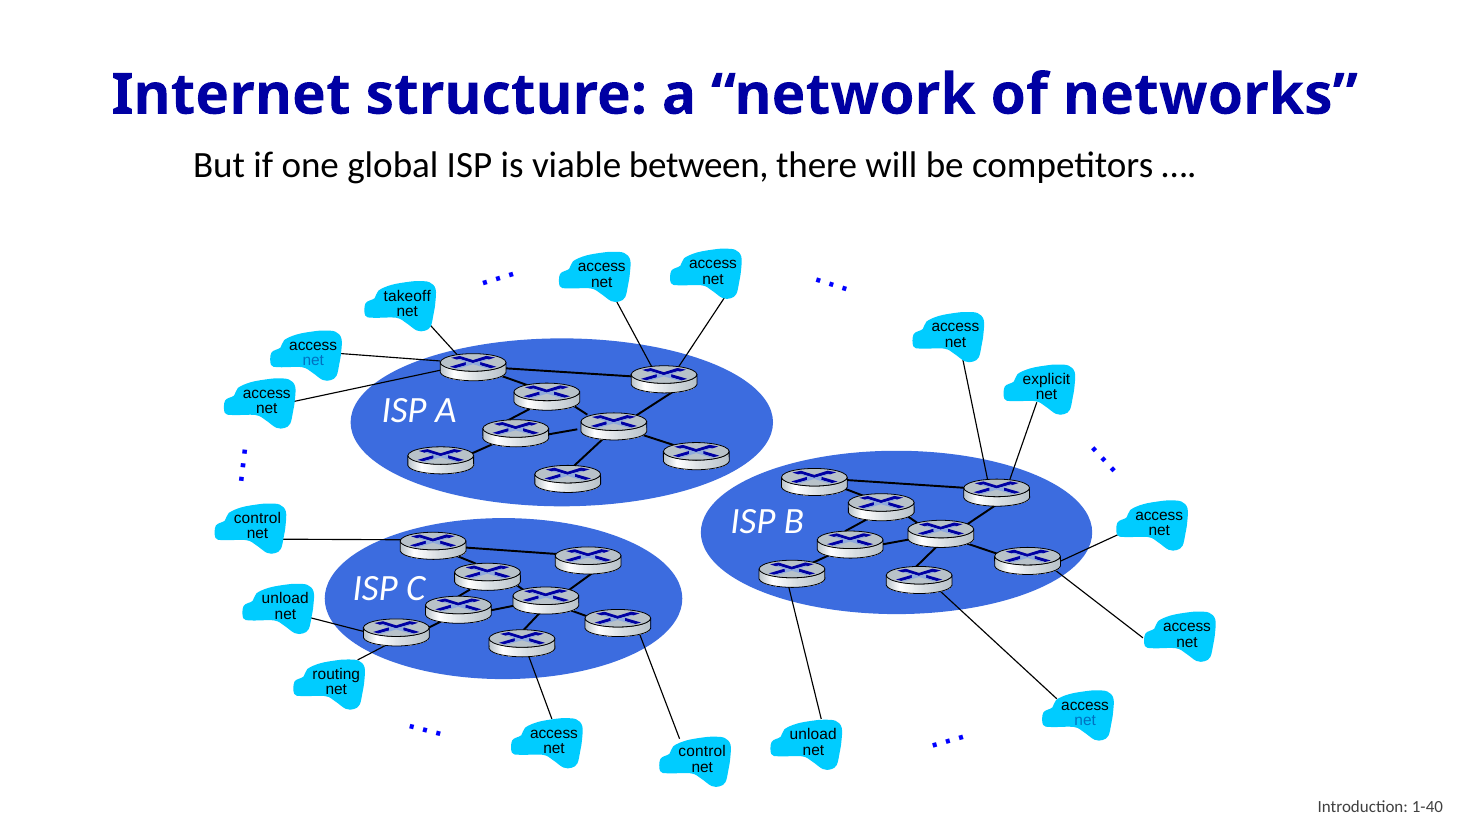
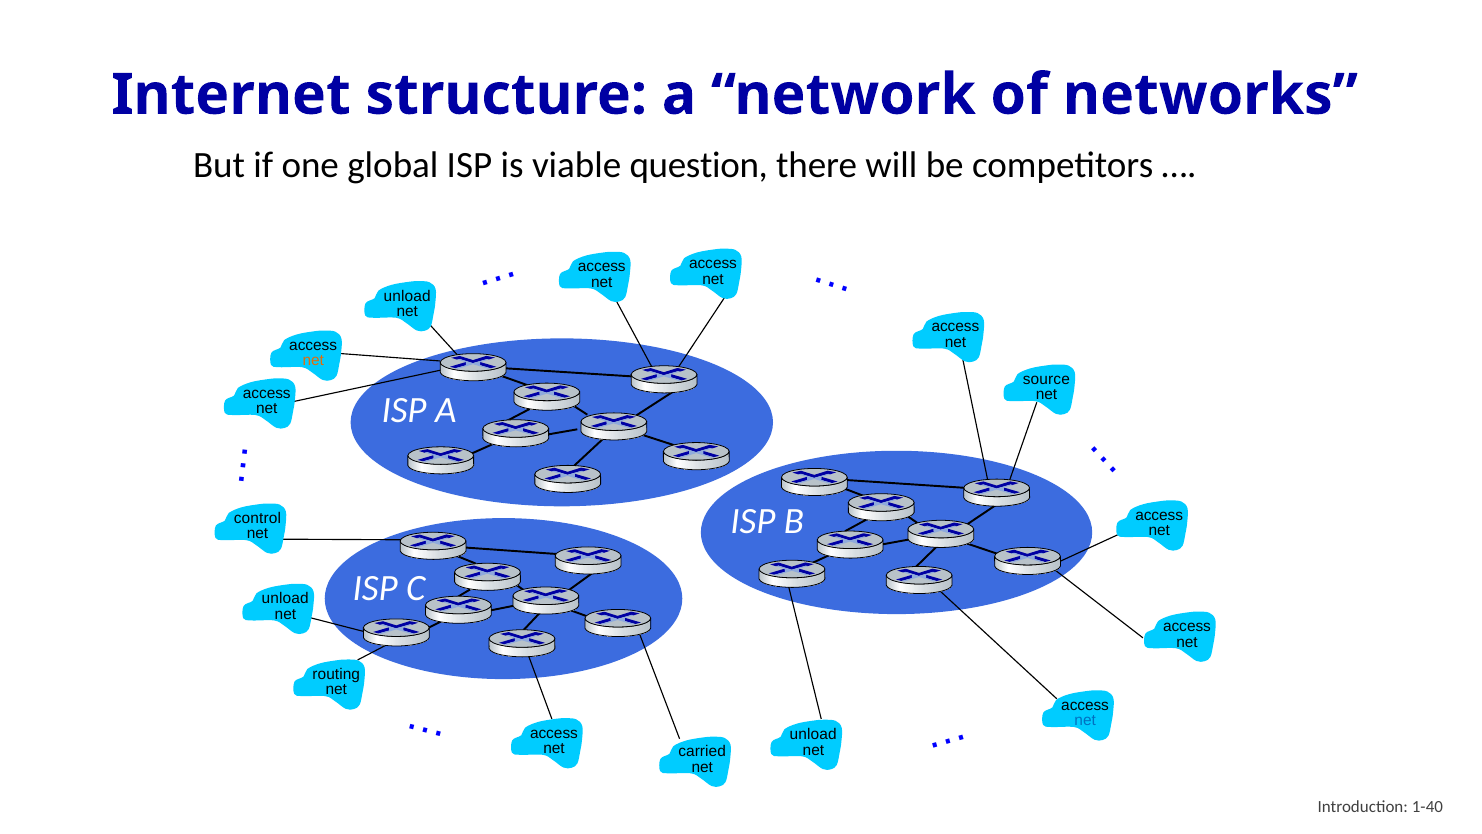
between: between -> question
takeoff at (407, 296): takeoff -> unload
net at (313, 361) colour: blue -> orange
explicit: explicit -> source
control at (702, 751): control -> carried
